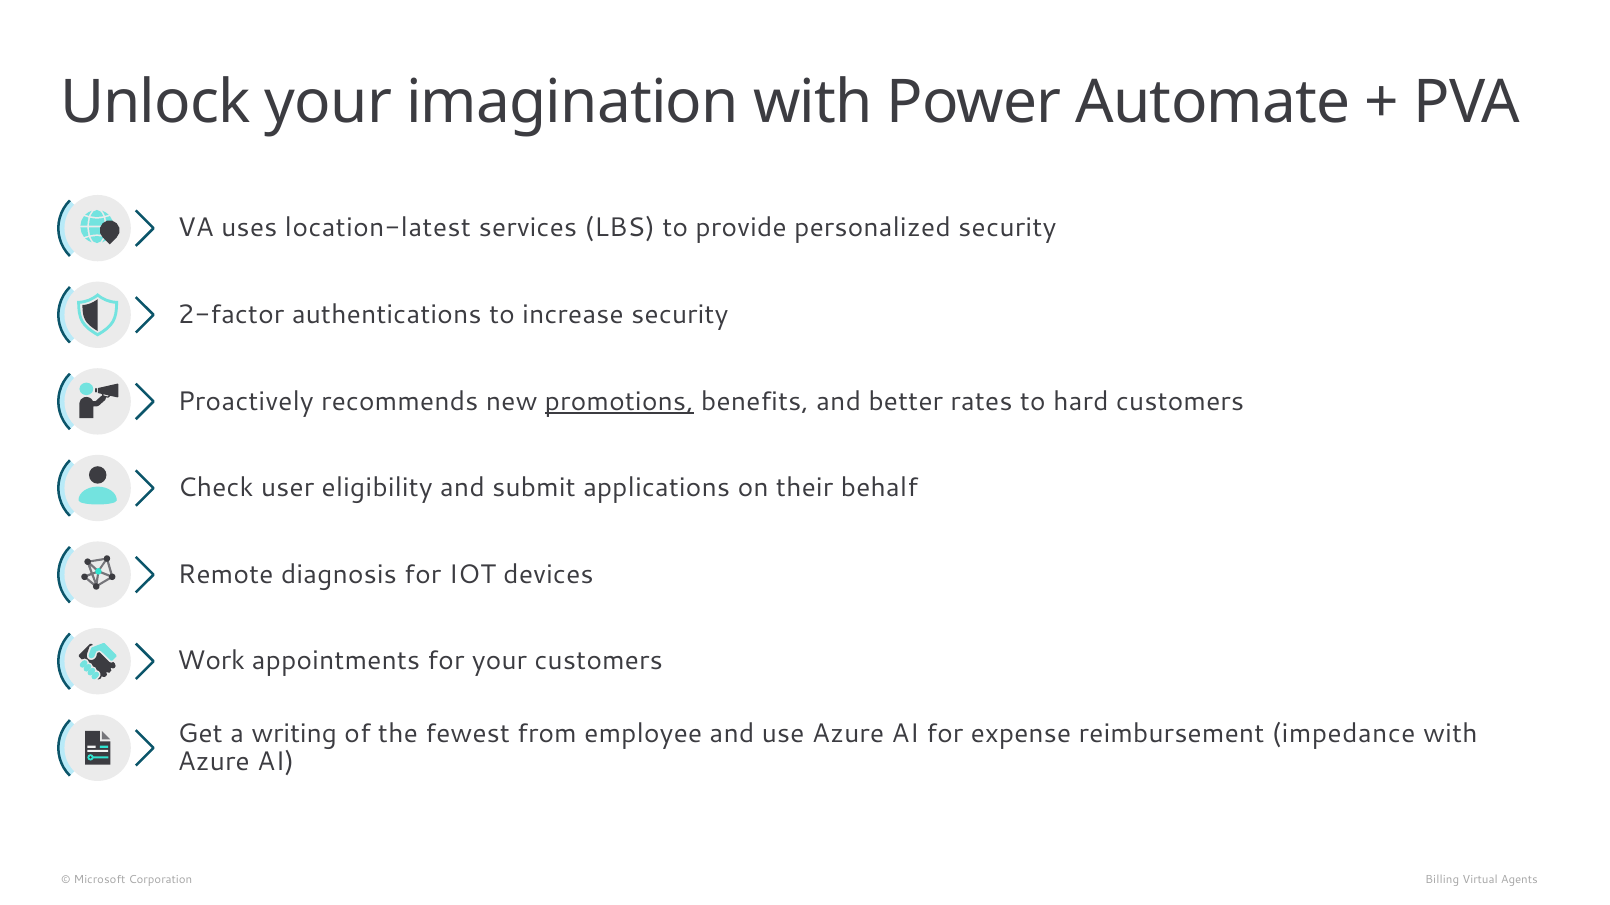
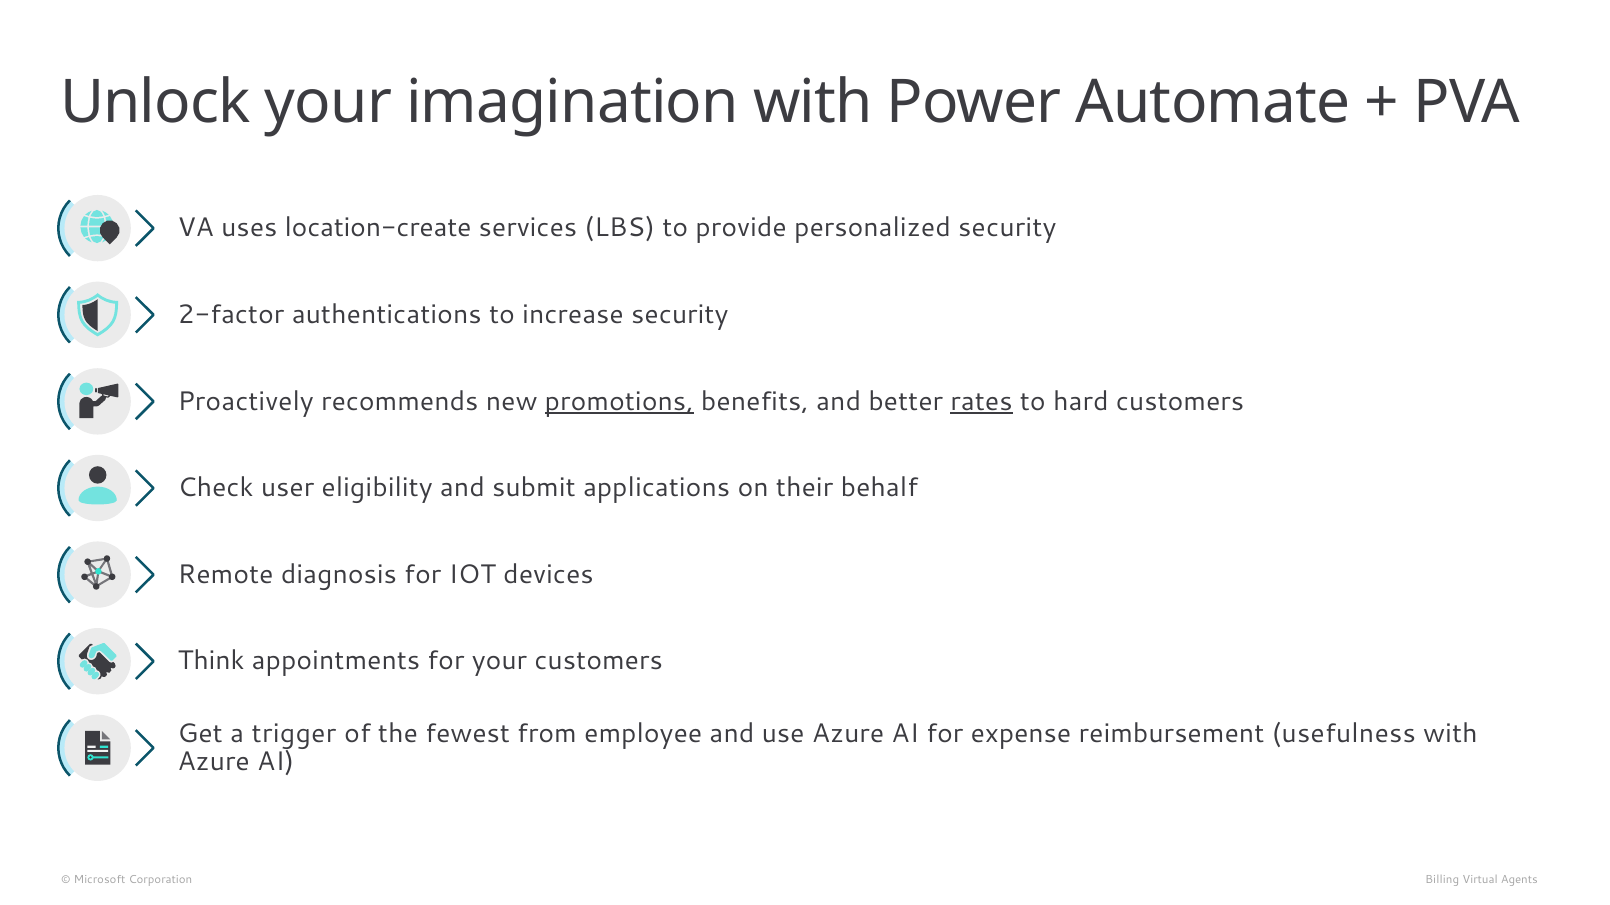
location-latest: location-latest -> location-create
rates underline: none -> present
Work: Work -> Think
writing: writing -> trigger
impedance: impedance -> usefulness
